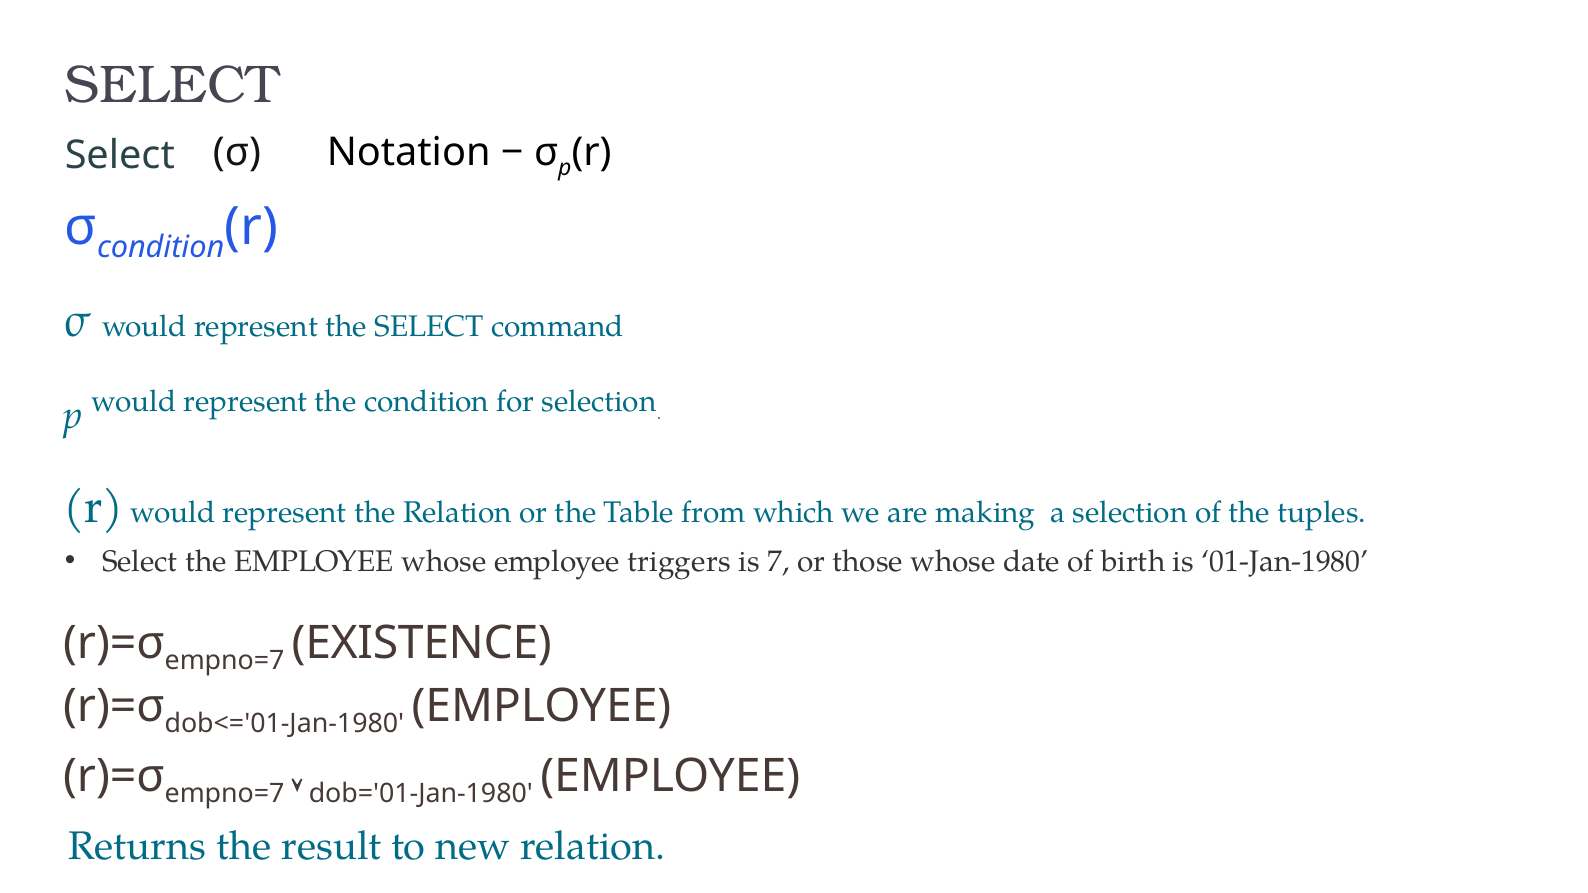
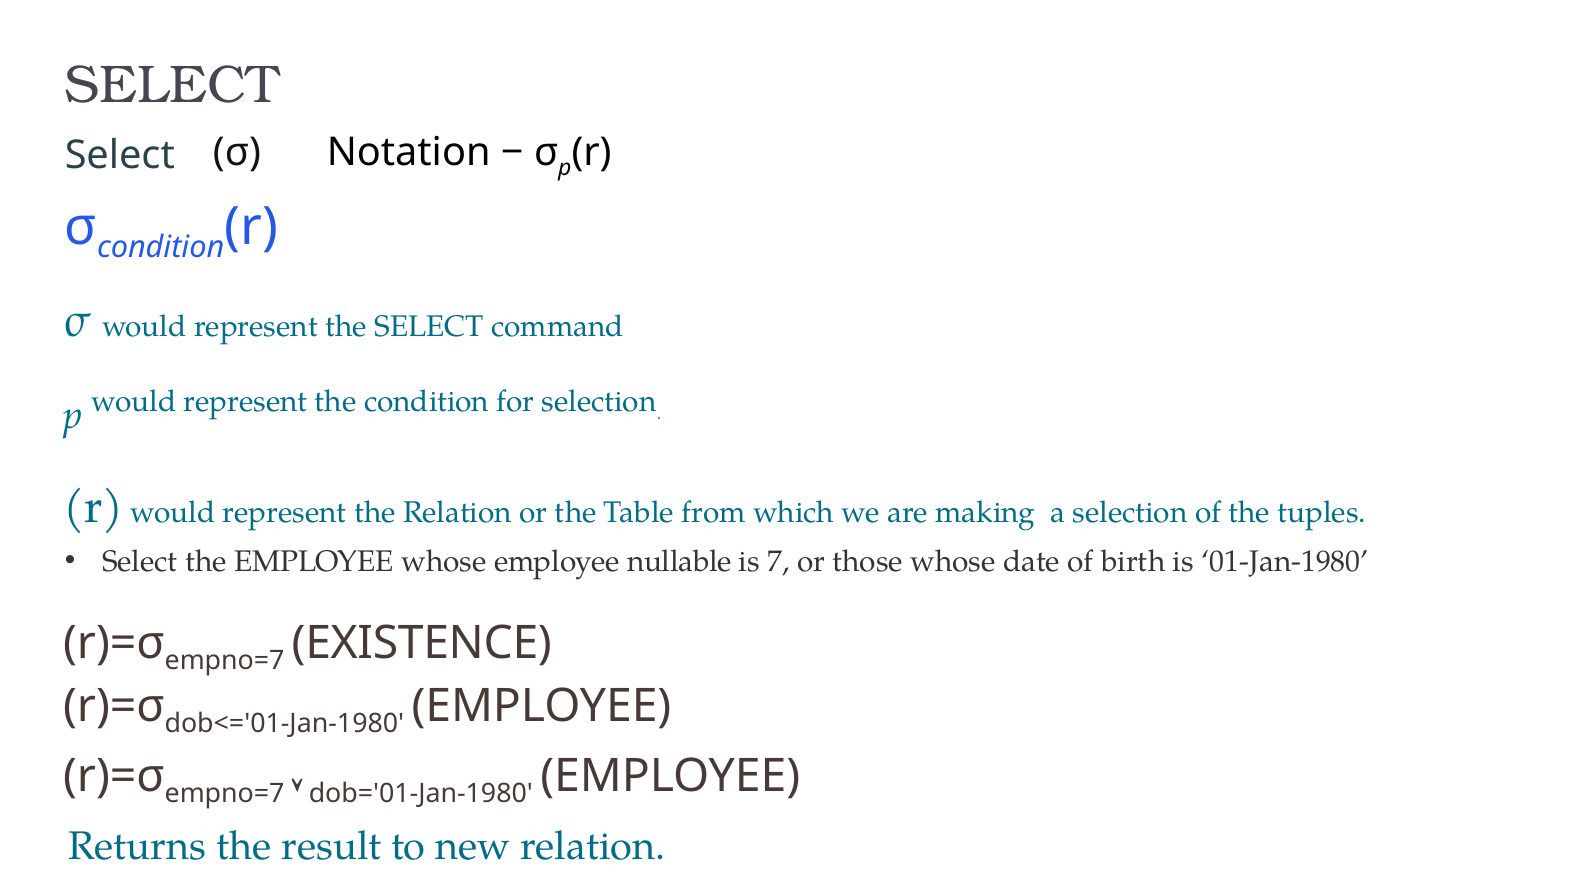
triggers: triggers -> nullable
